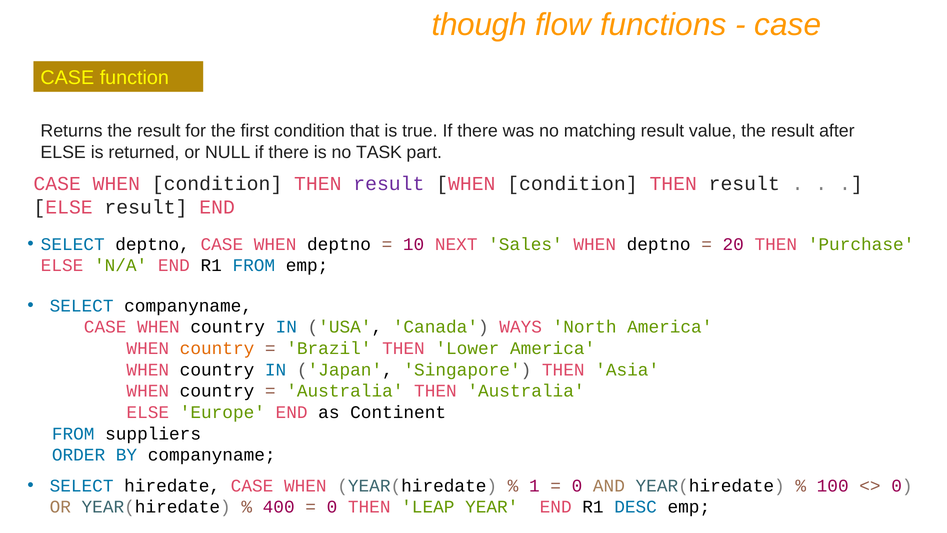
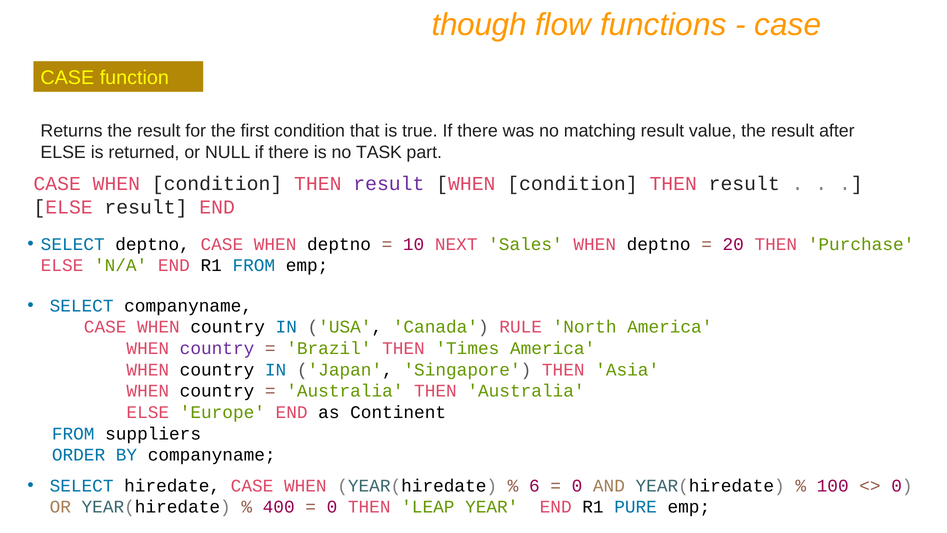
WAYS: WAYS -> RULE
country at (217, 348) colour: orange -> purple
Lower: Lower -> Times
1: 1 -> 6
DESC: DESC -> PURE
